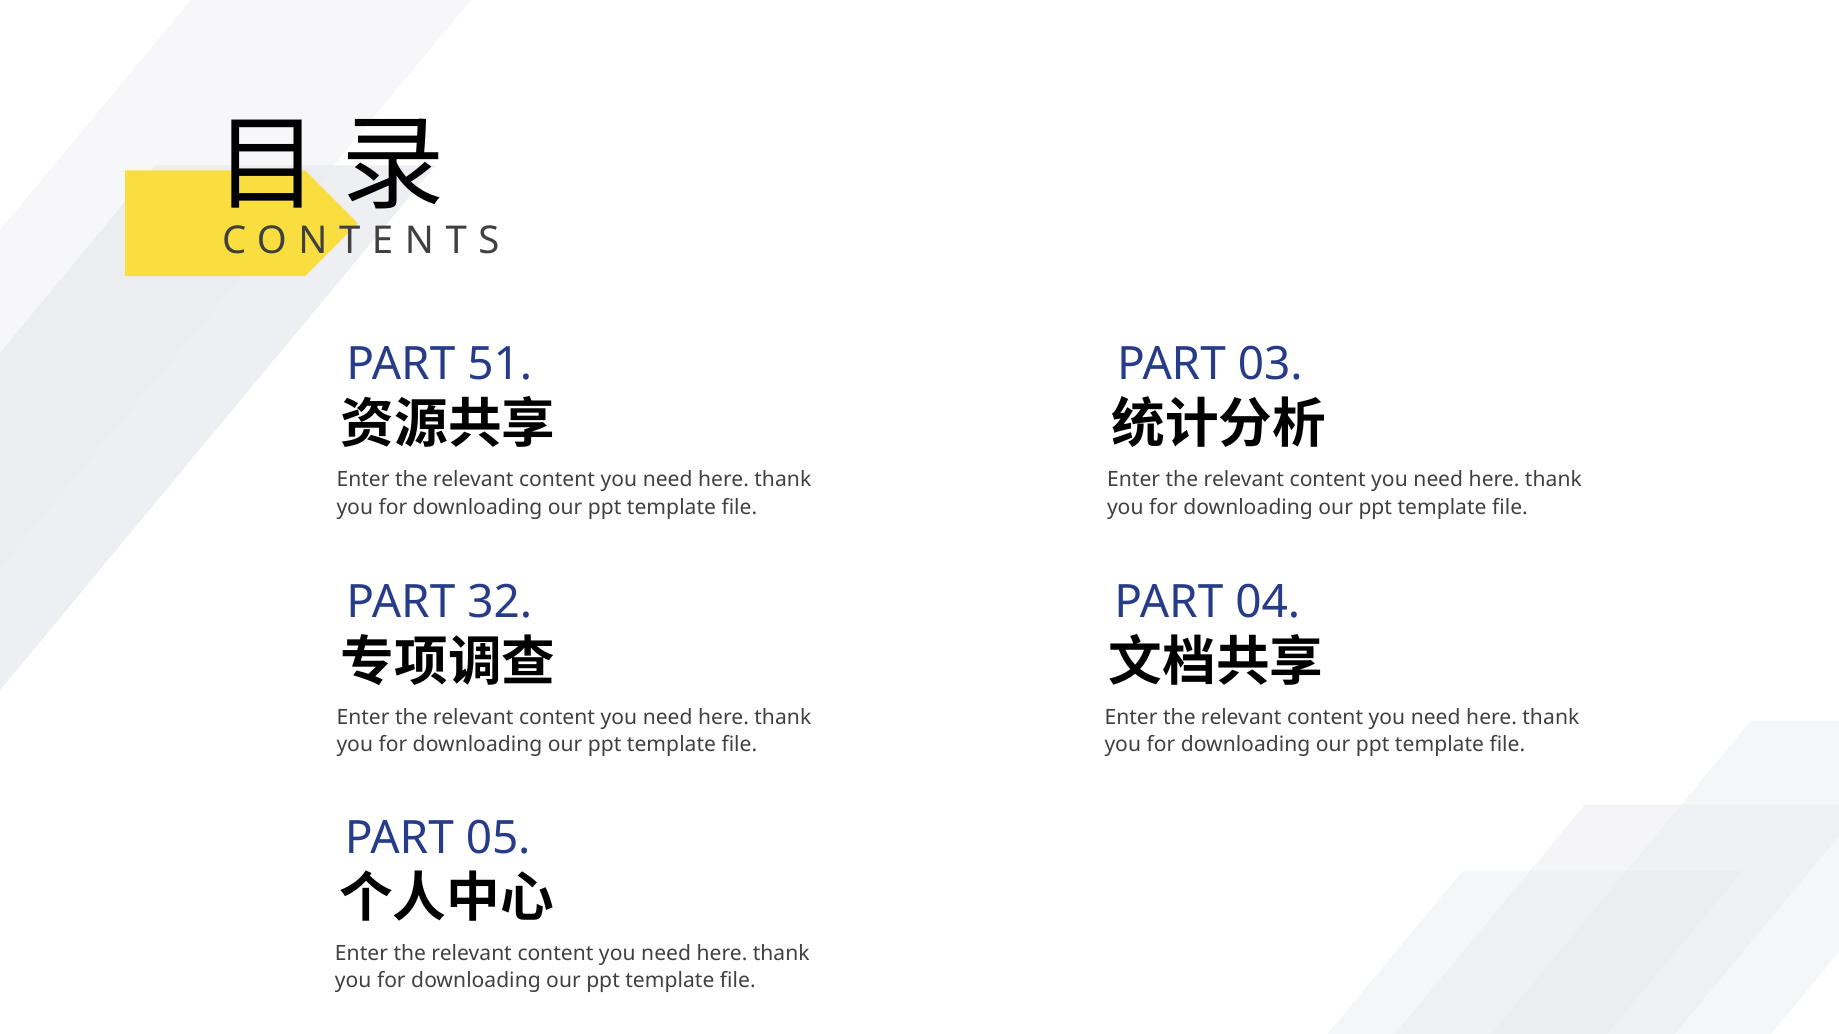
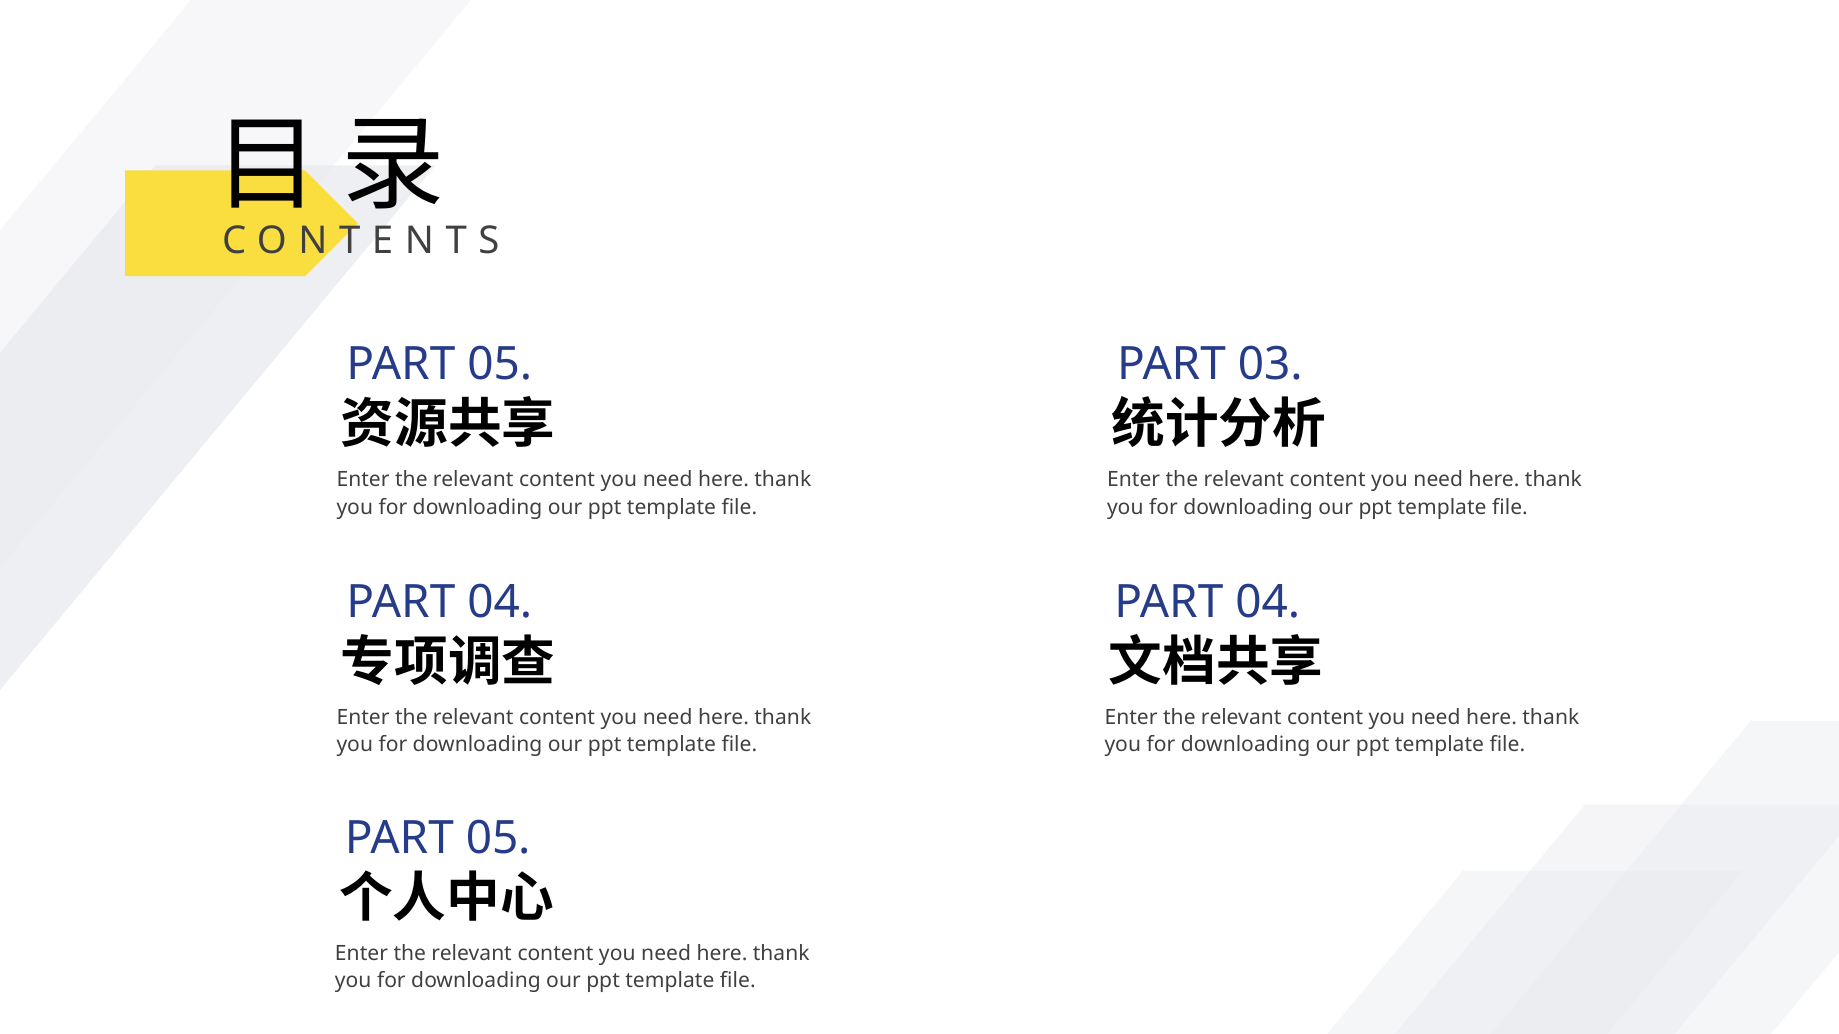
51 at (500, 364): 51 -> 05
32 at (500, 602): 32 -> 04
